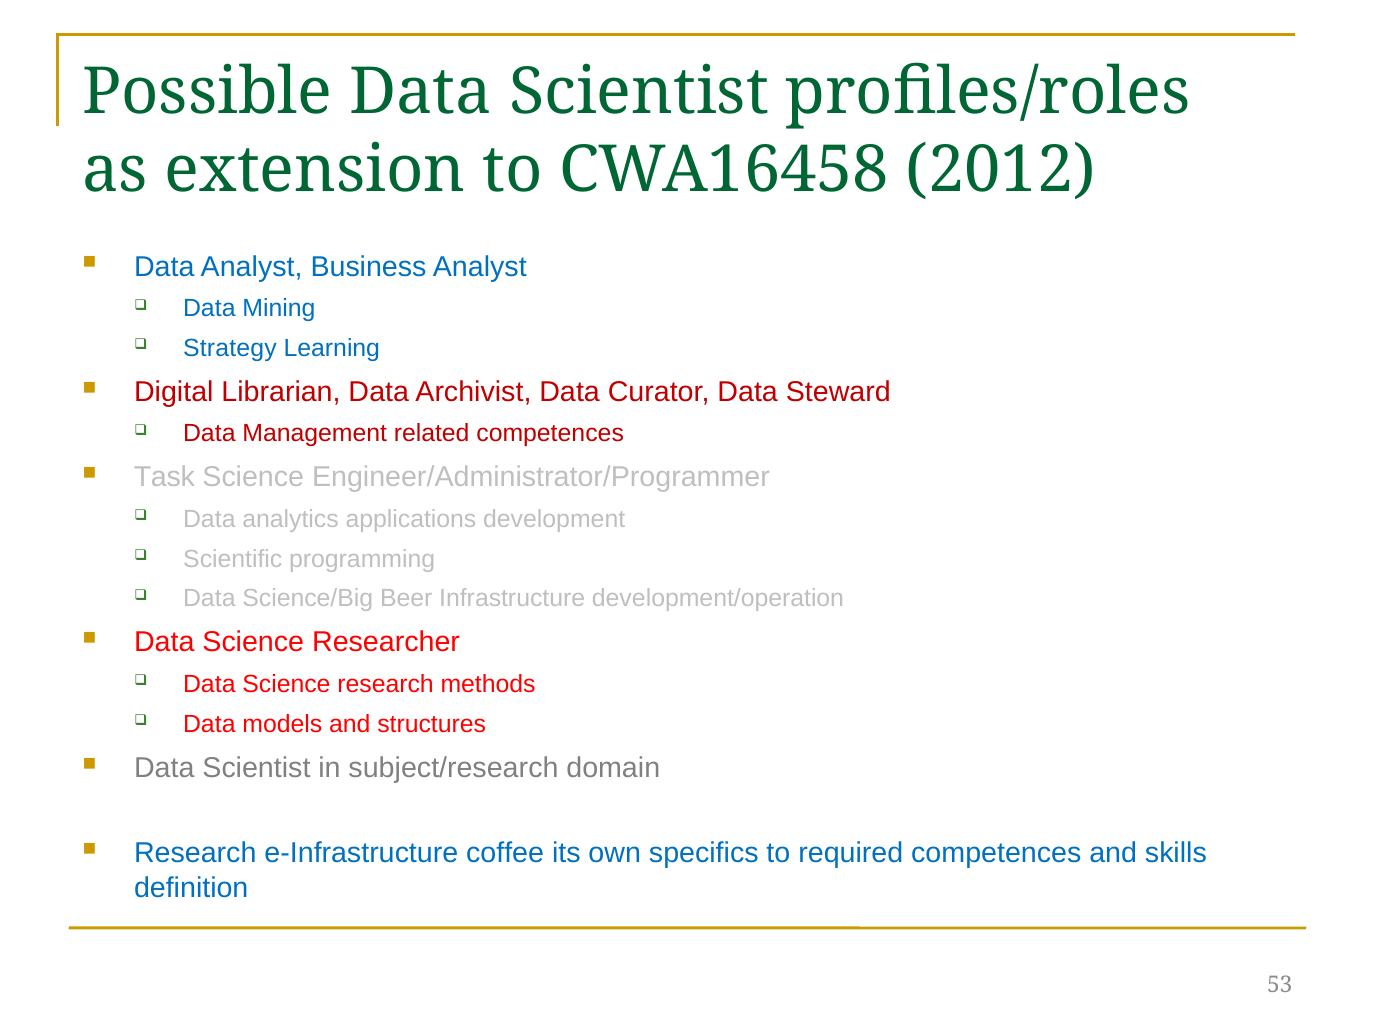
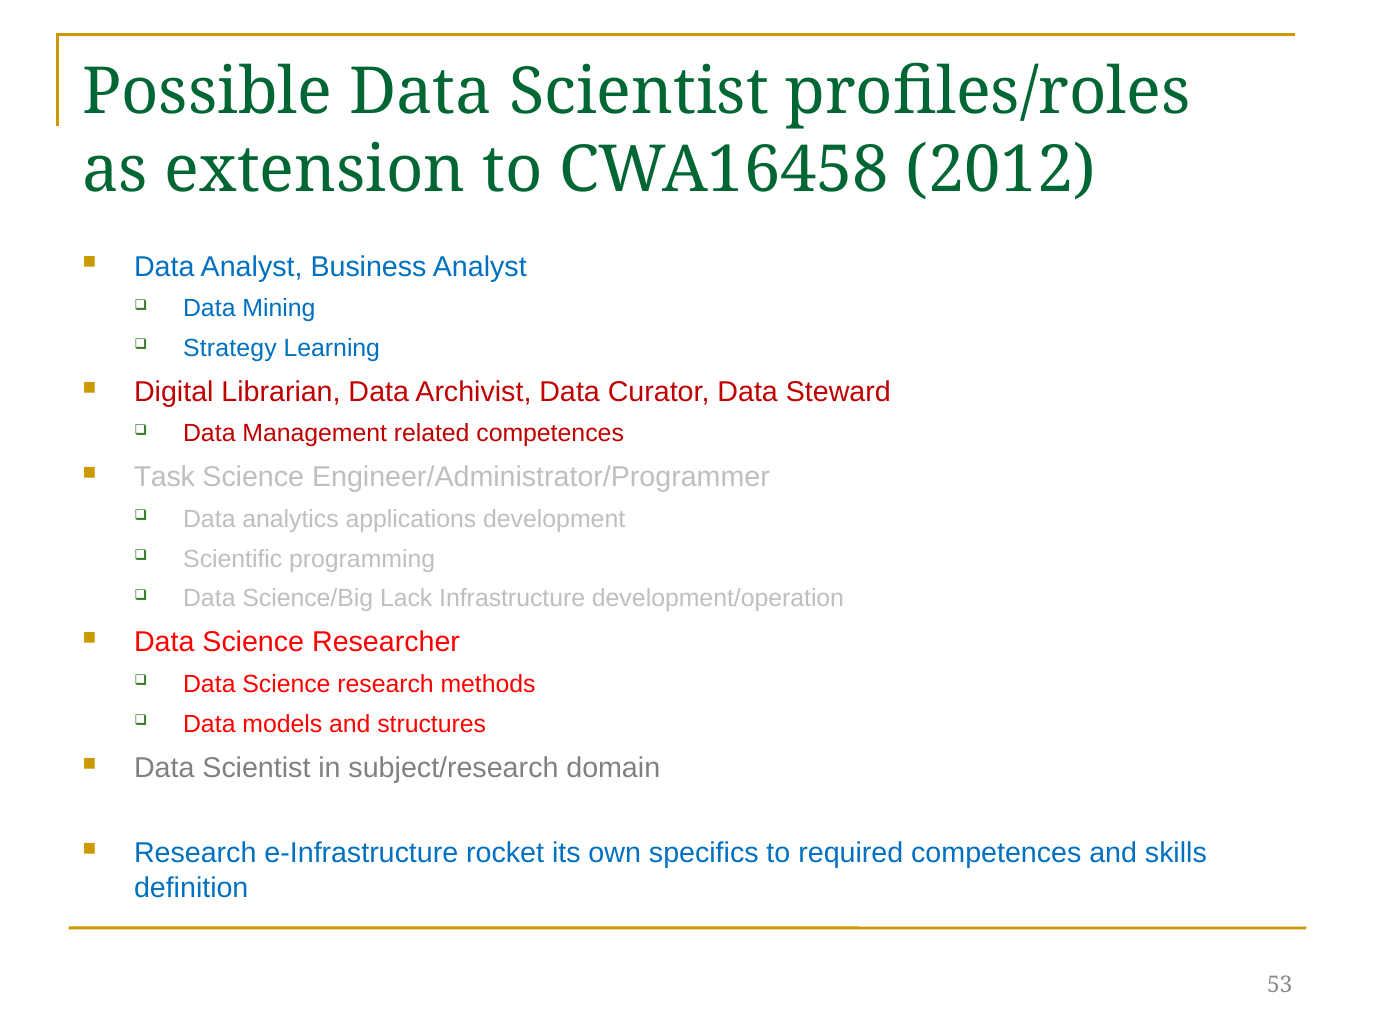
Beer: Beer -> Lack
coffee: coffee -> rocket
